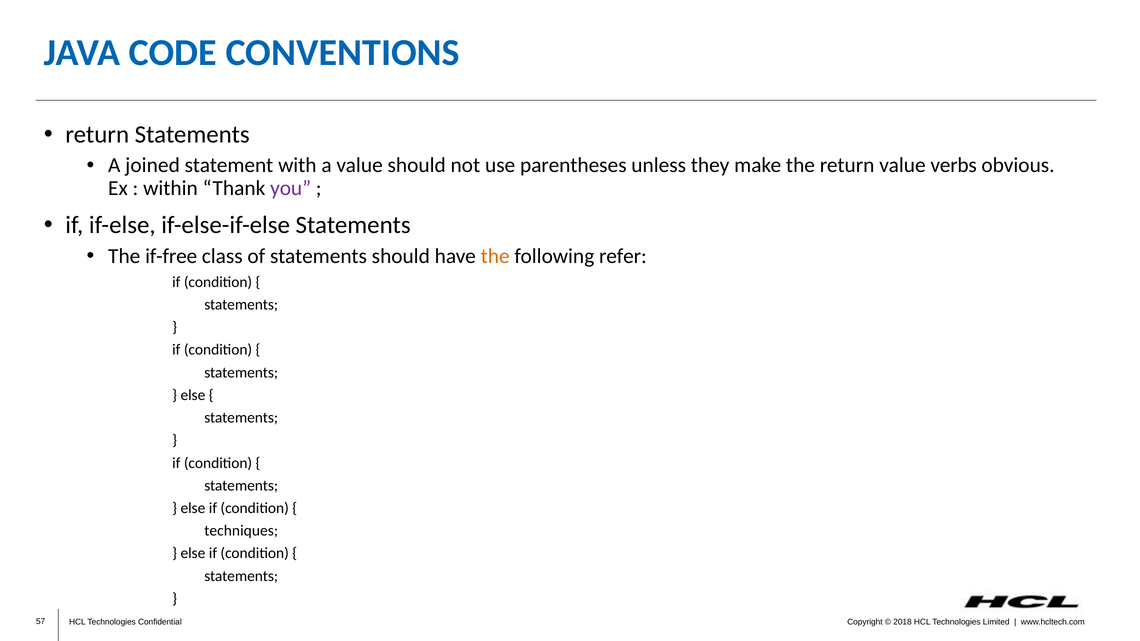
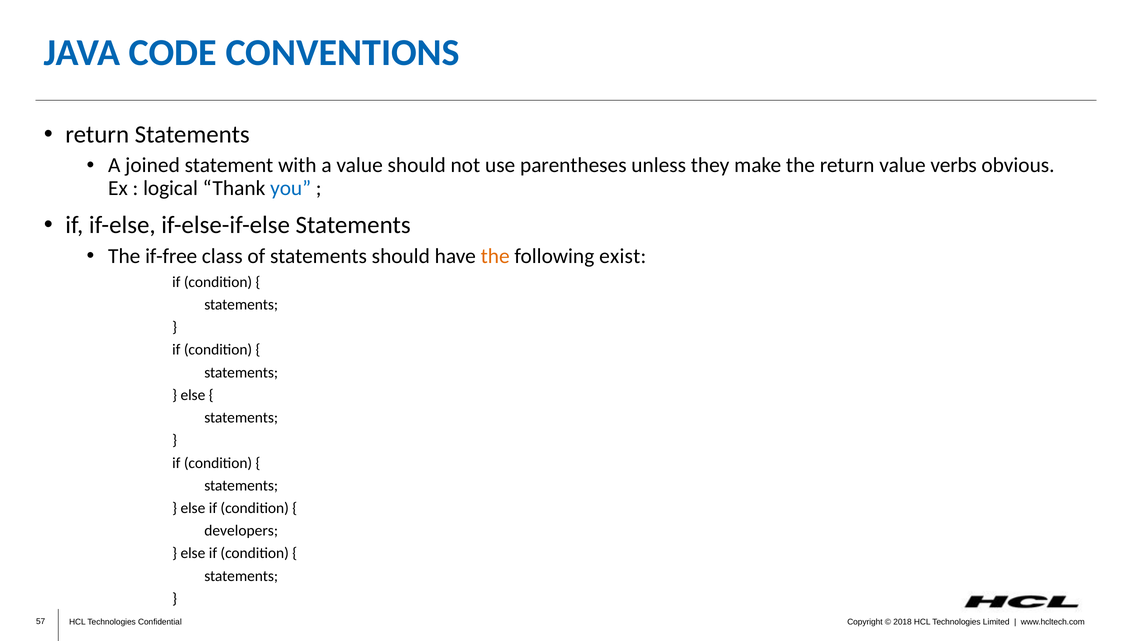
within: within -> logical
you colour: purple -> blue
refer: refer -> exist
techniques: techniques -> developers
